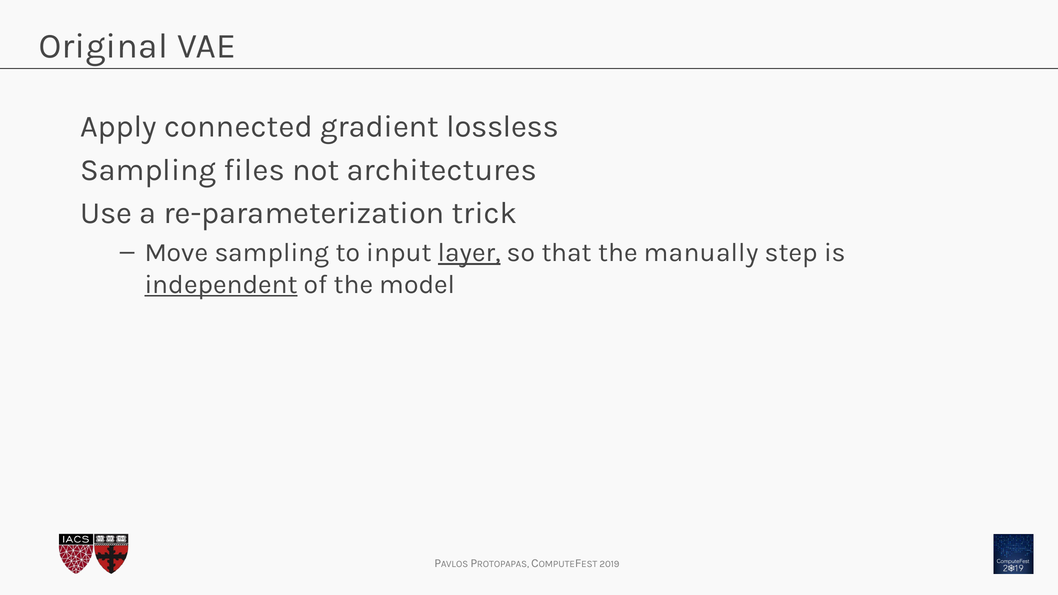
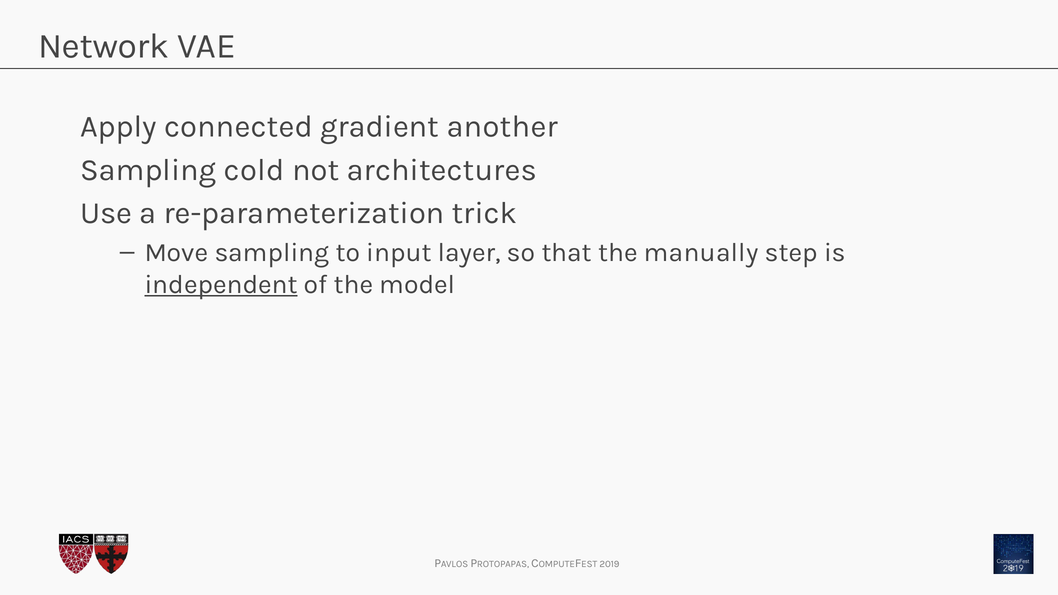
Original: Original -> Network
lossless: lossless -> another
files: files -> cold
layer underline: present -> none
